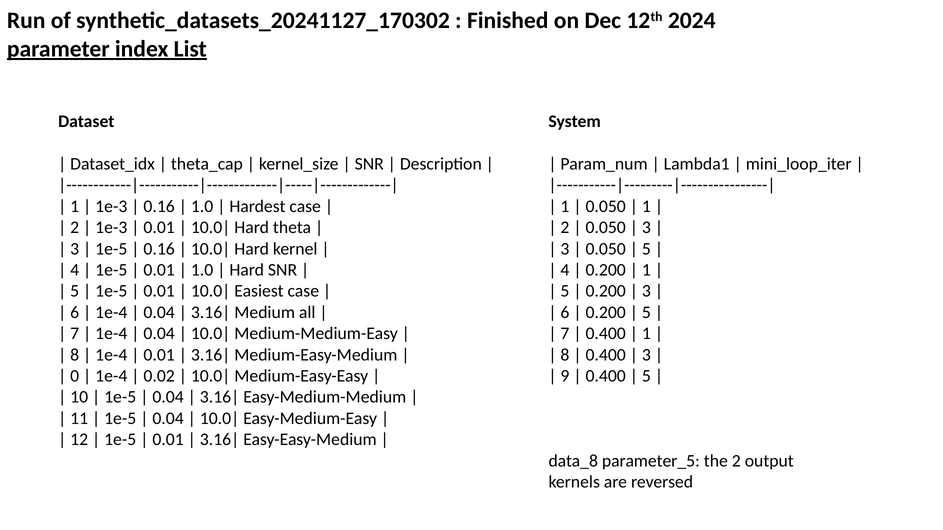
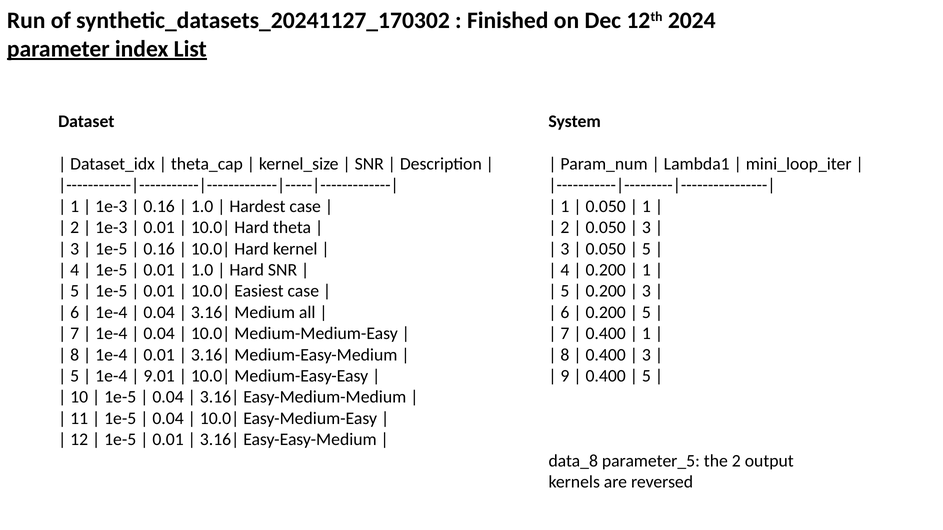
0 at (75, 376): 0 -> 5
0.02: 0.02 -> 9.01
